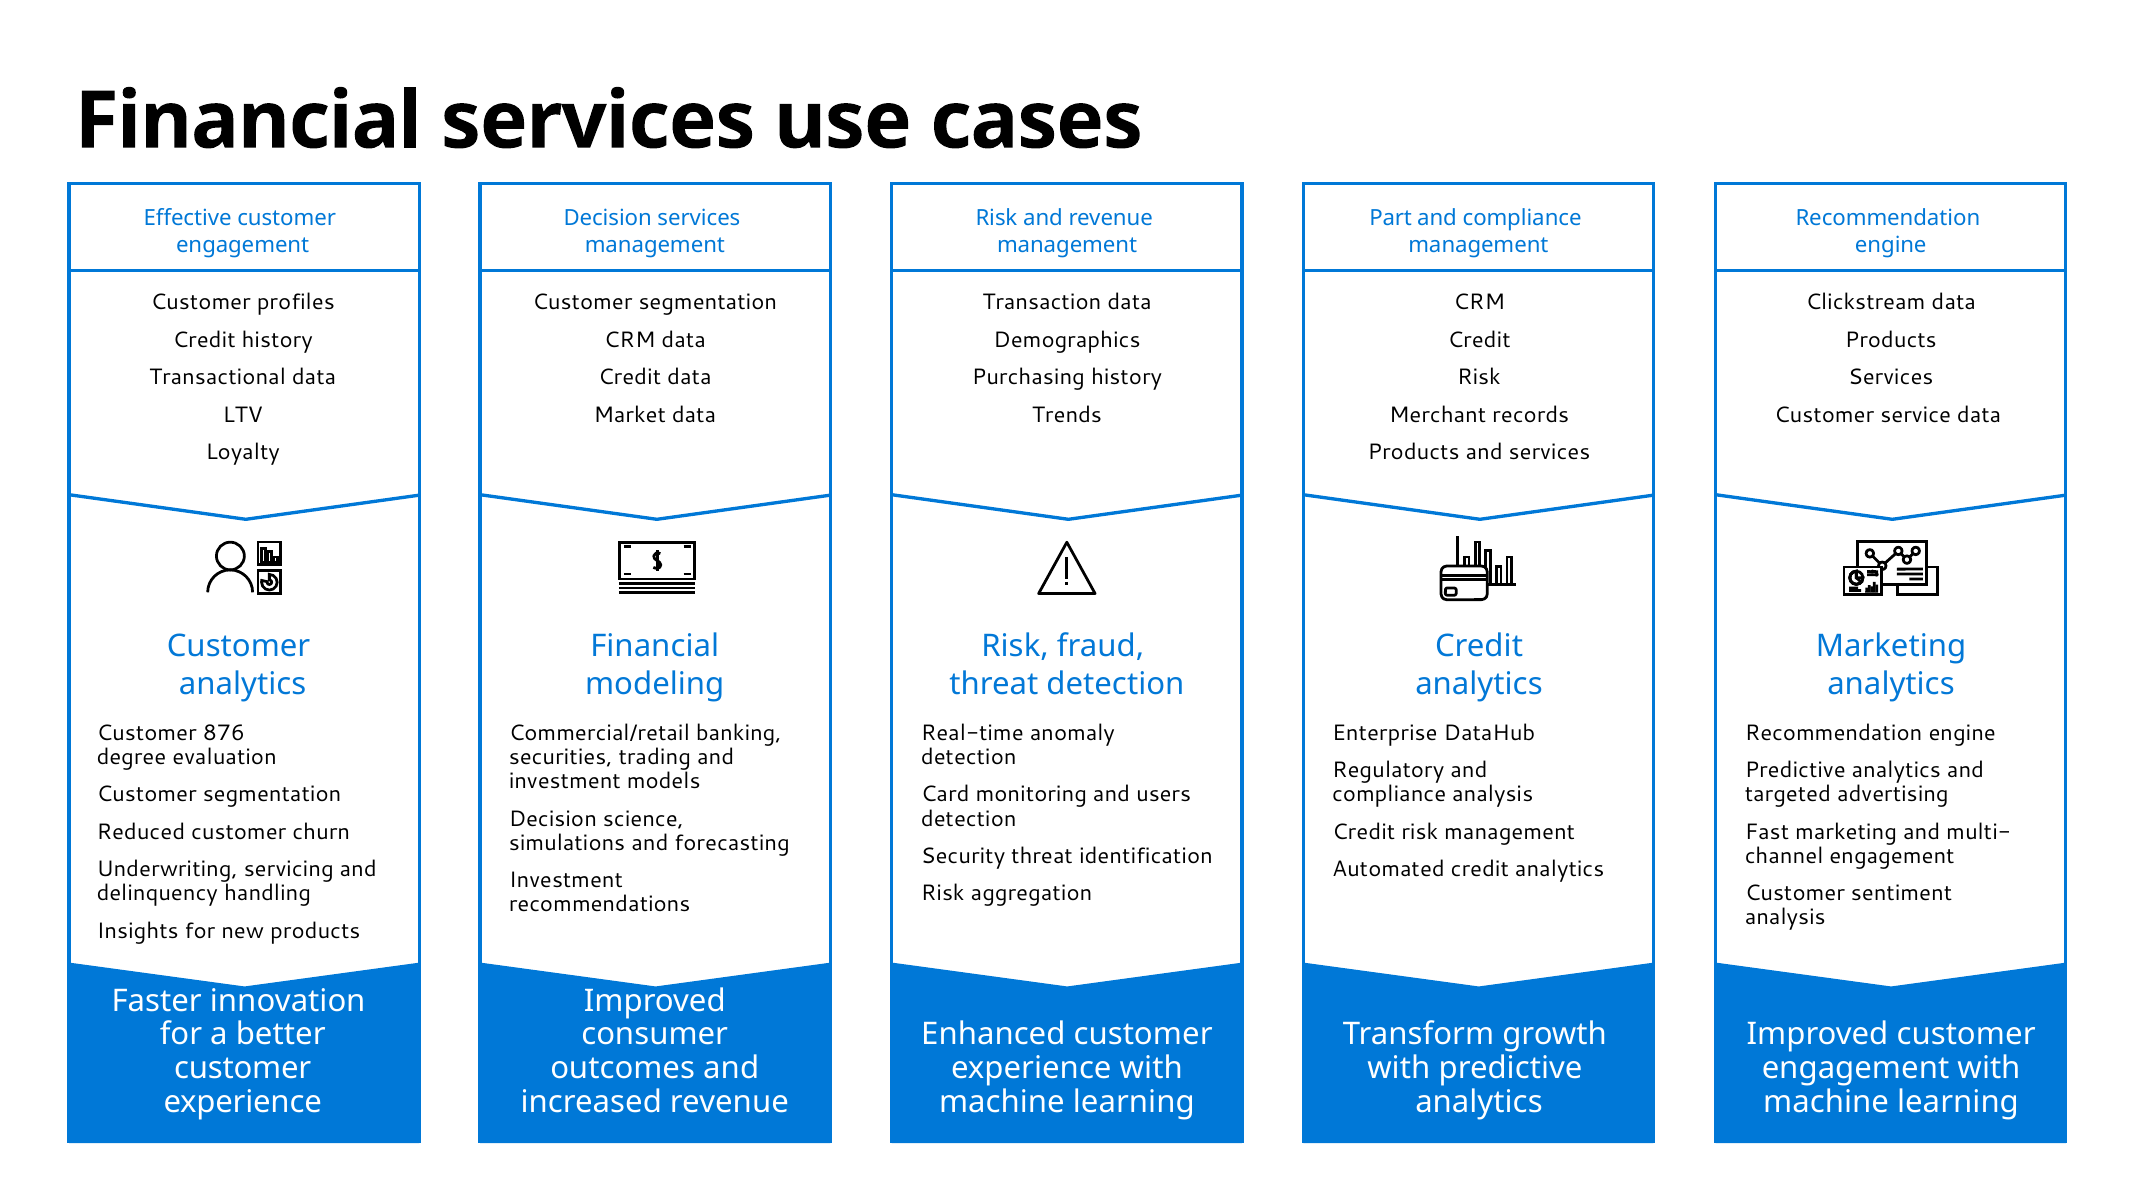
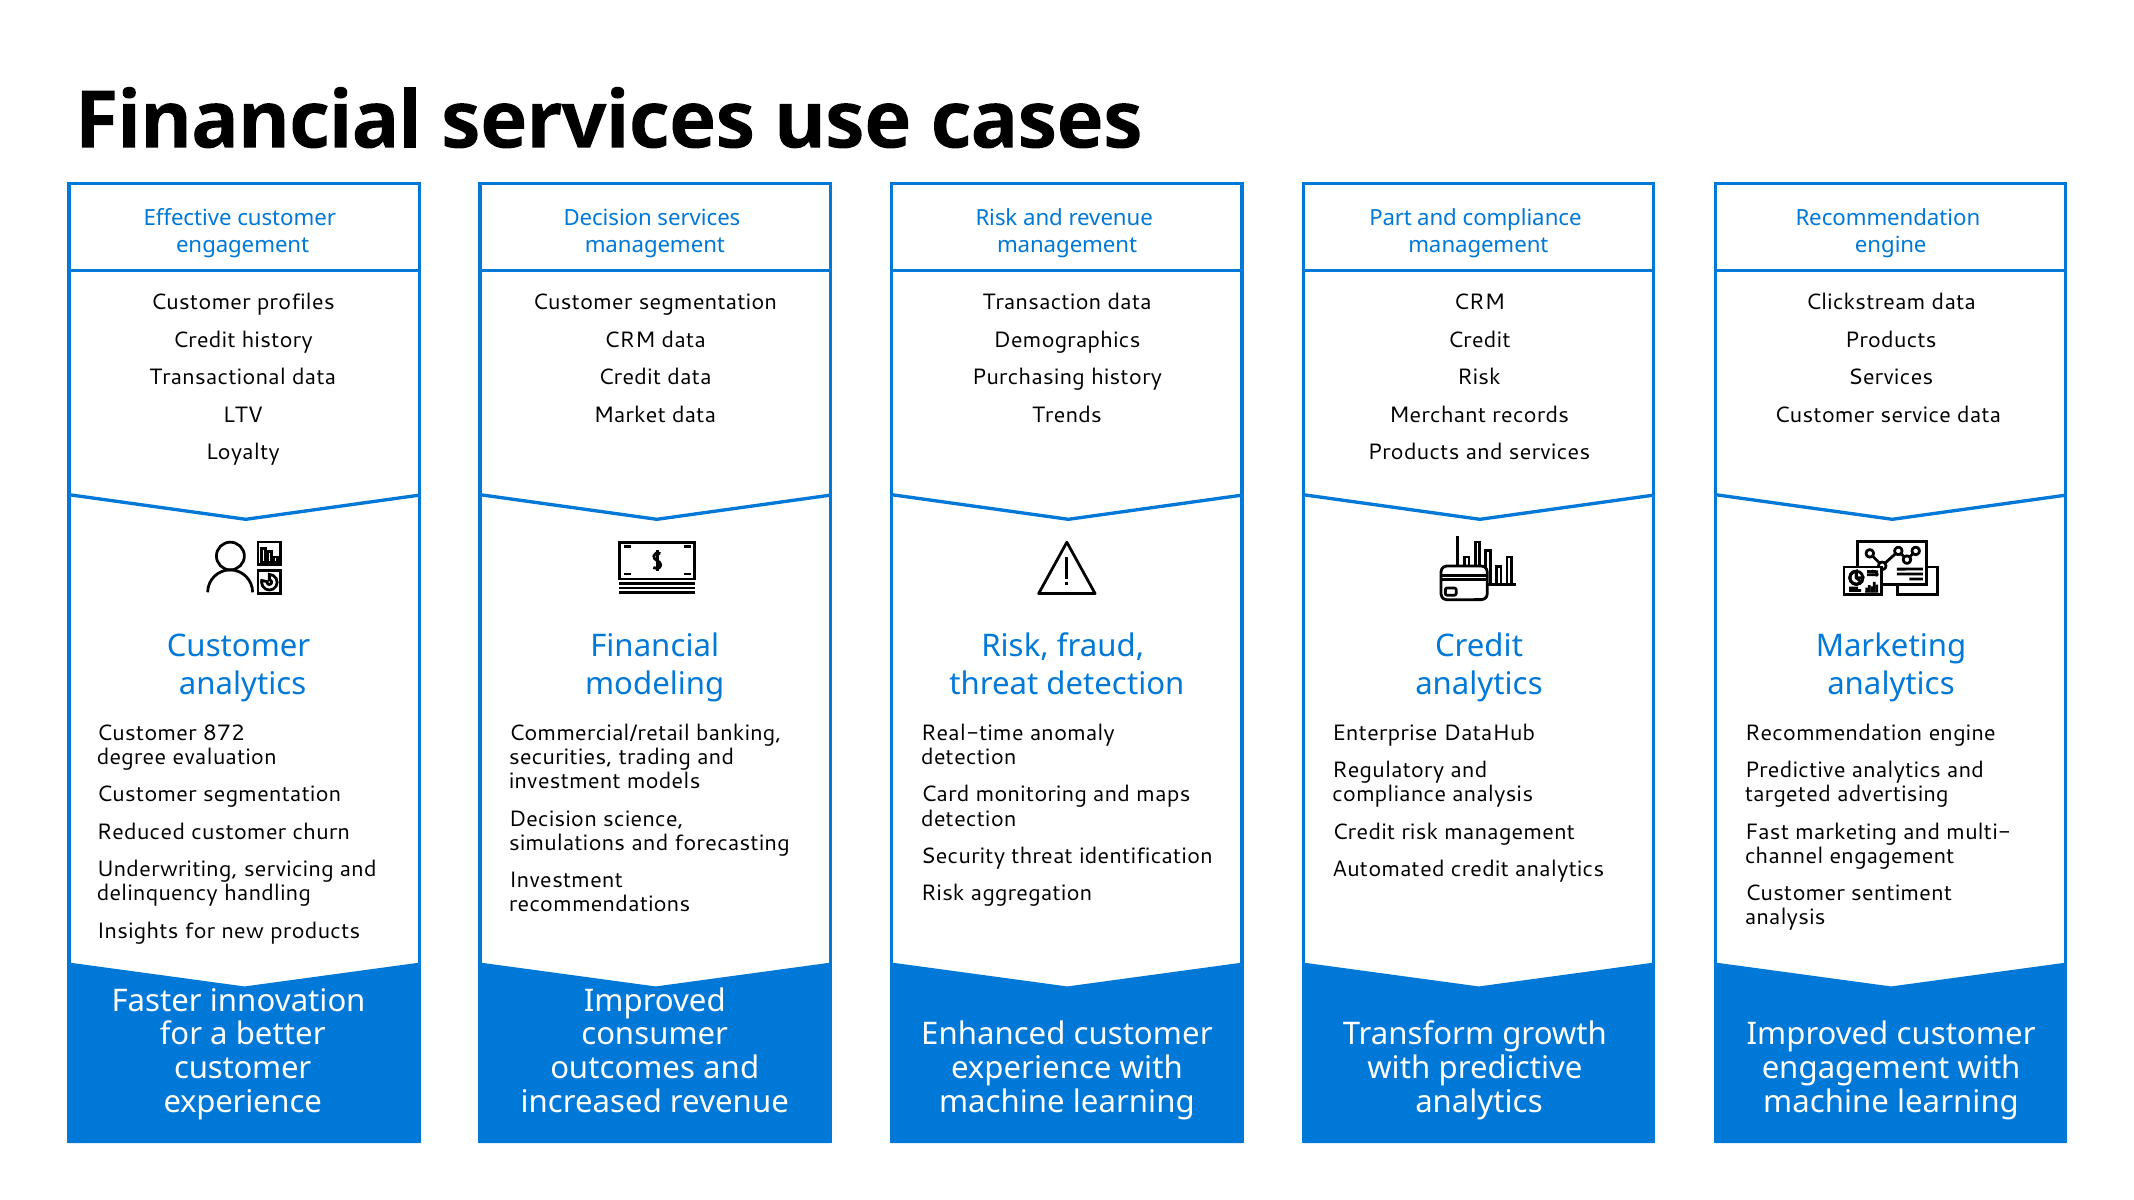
876: 876 -> 872
users: users -> maps
